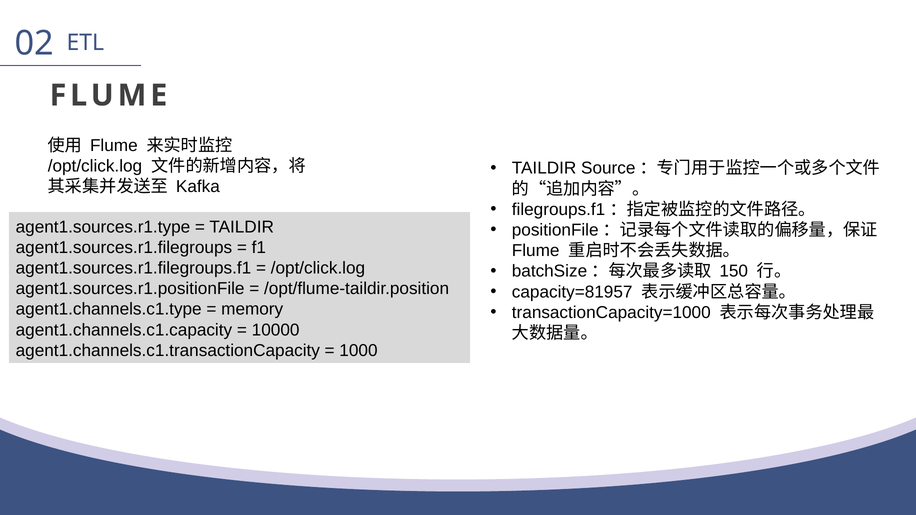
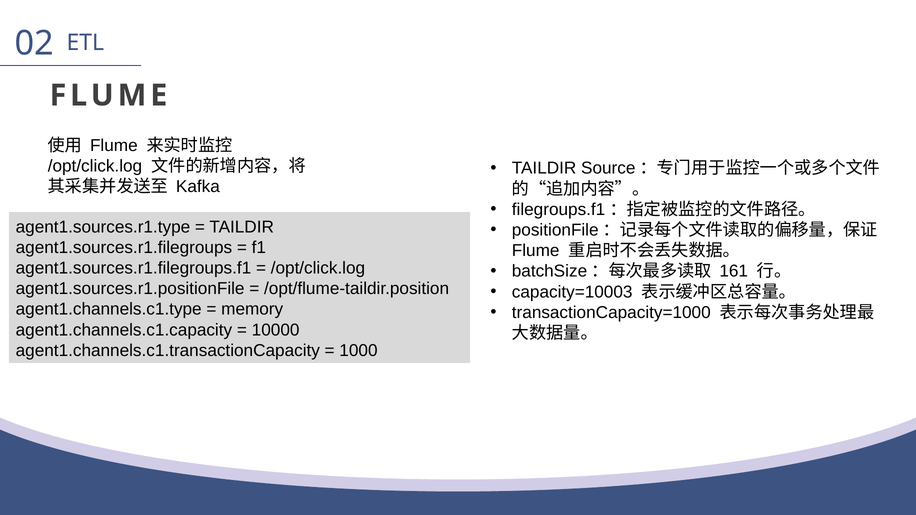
150: 150 -> 161
capacity=81957: capacity=81957 -> capacity=10003
